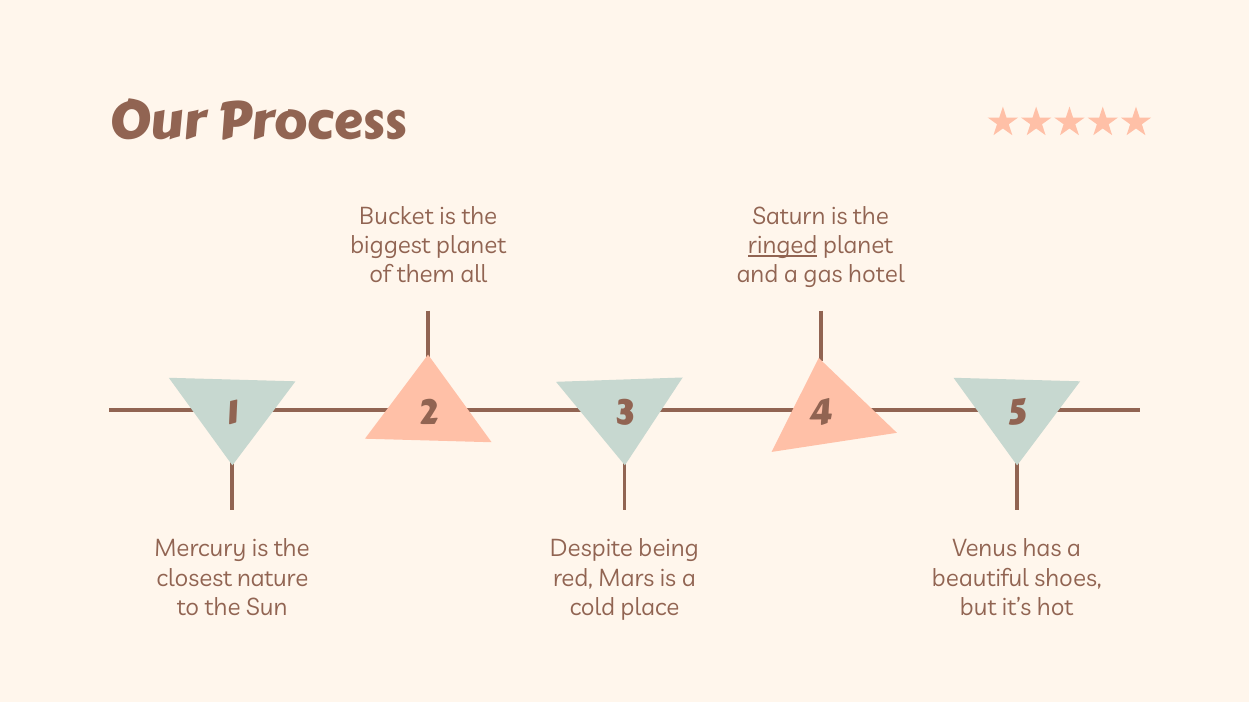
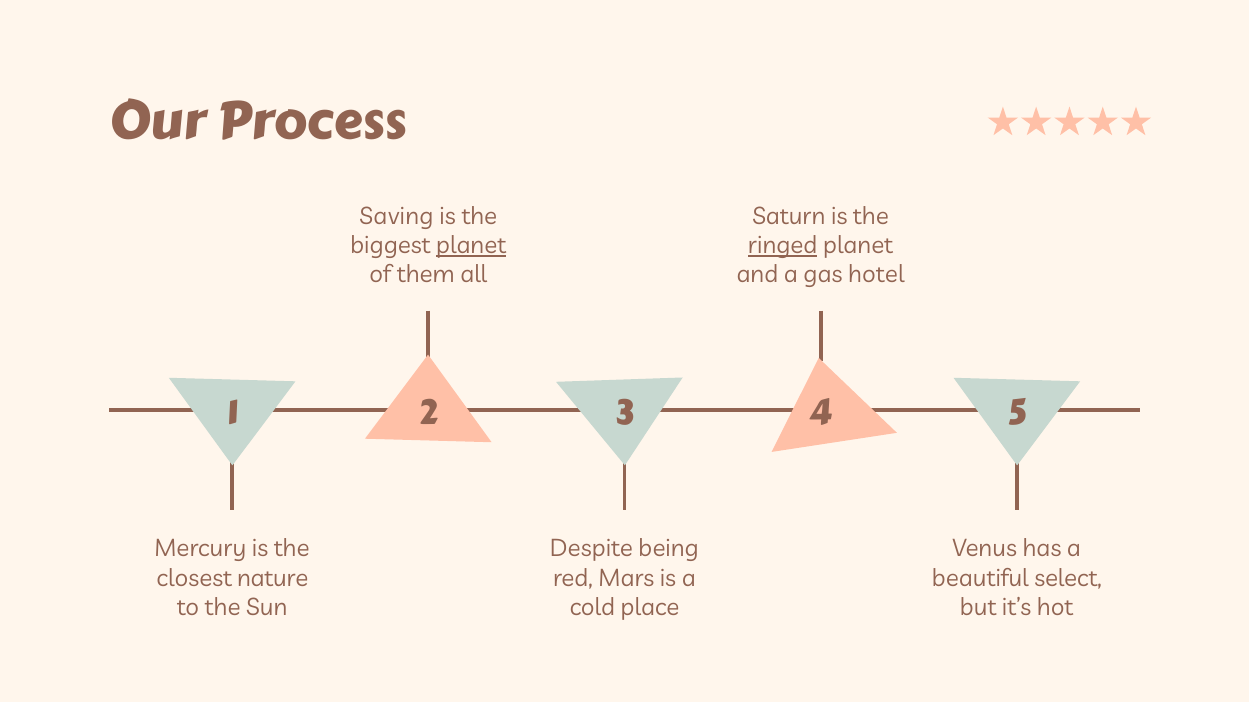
Bucket: Bucket -> Saving
planet at (471, 246) underline: none -> present
shoes: shoes -> select
